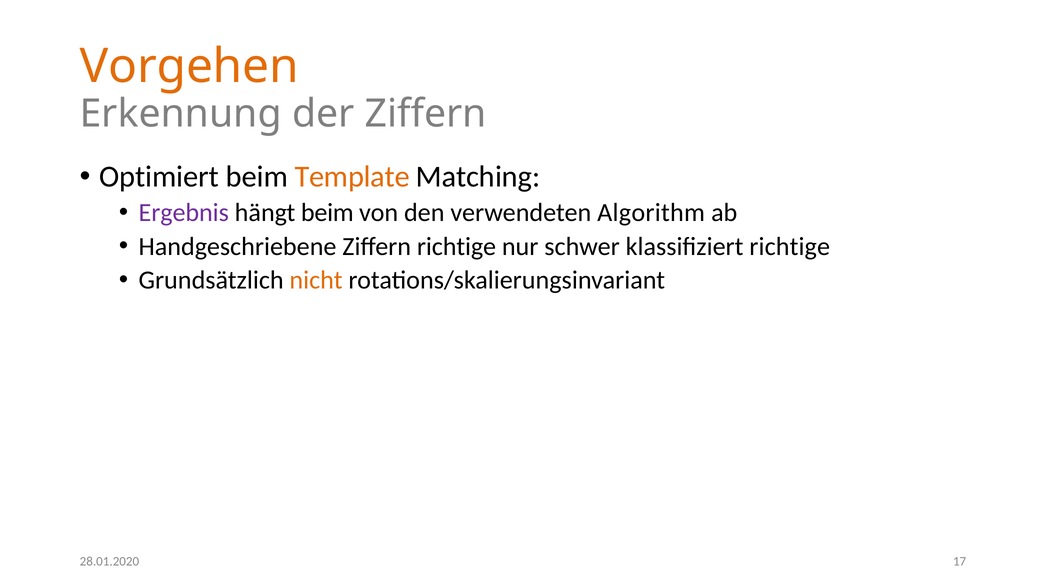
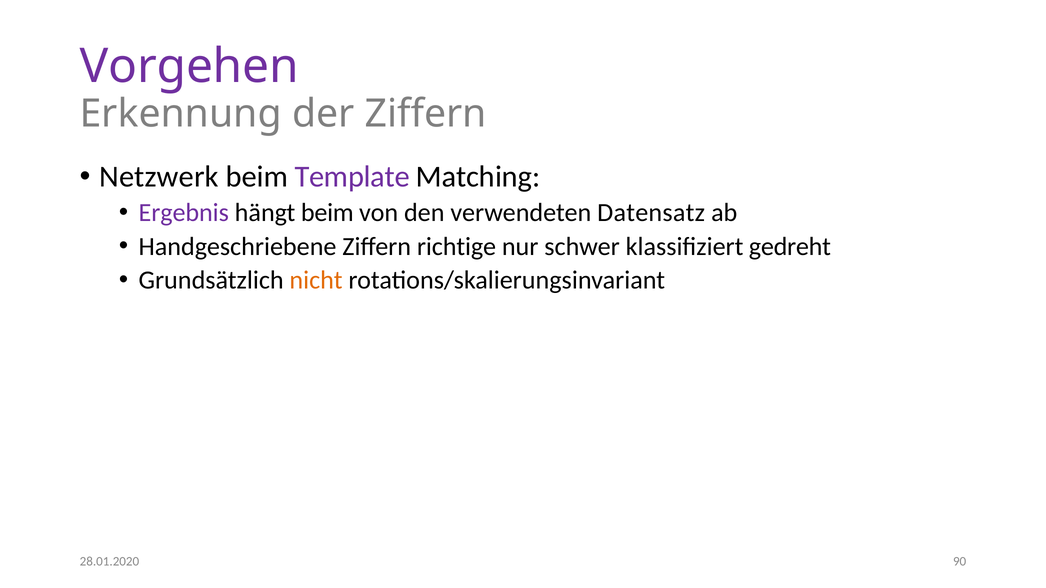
Vorgehen colour: orange -> purple
Optimiert: Optimiert -> Netzwerk
Template colour: orange -> purple
Algorithm: Algorithm -> Datensatz
klassifiziert richtige: richtige -> gedreht
17: 17 -> 90
